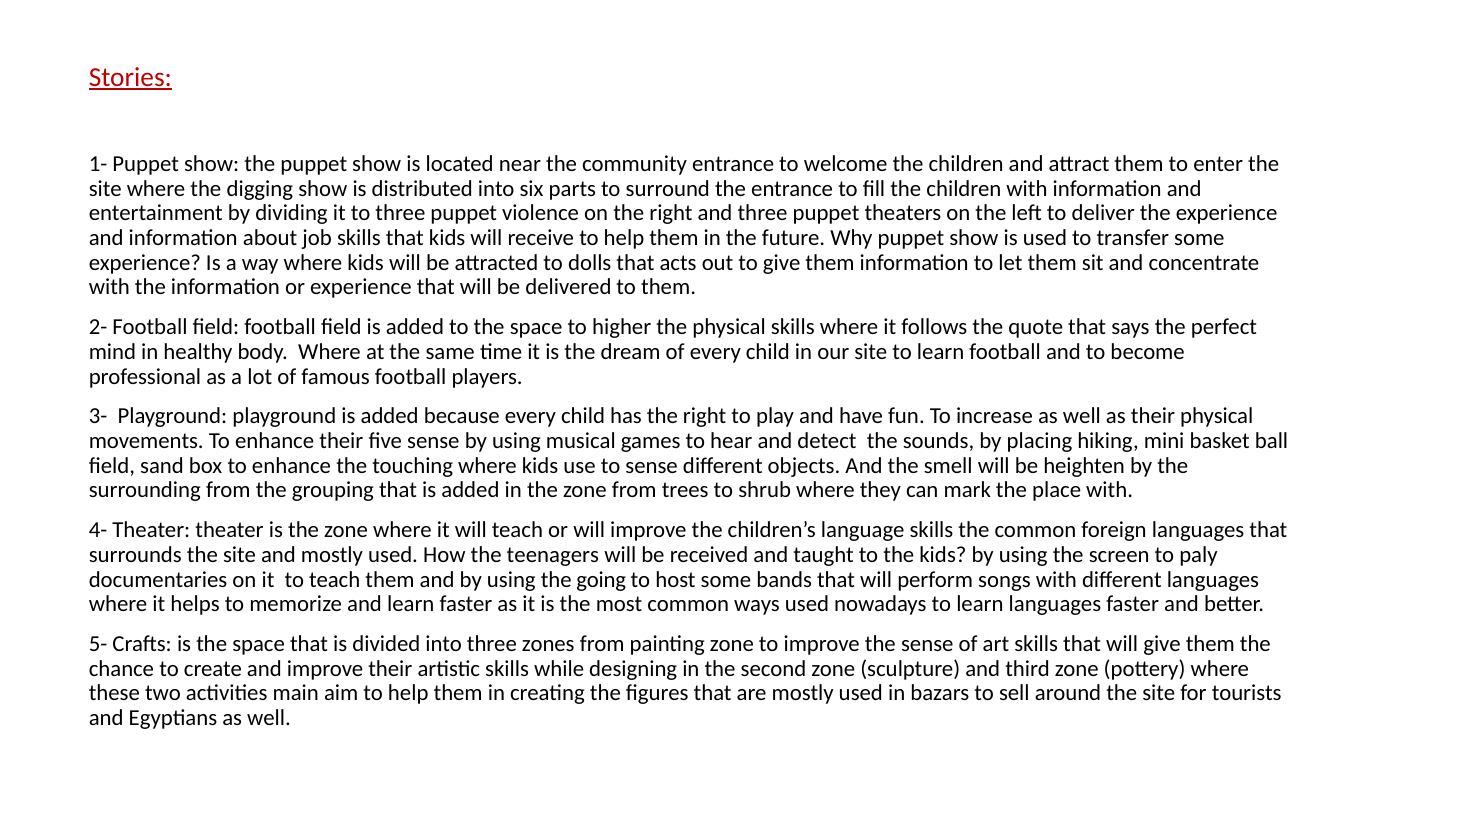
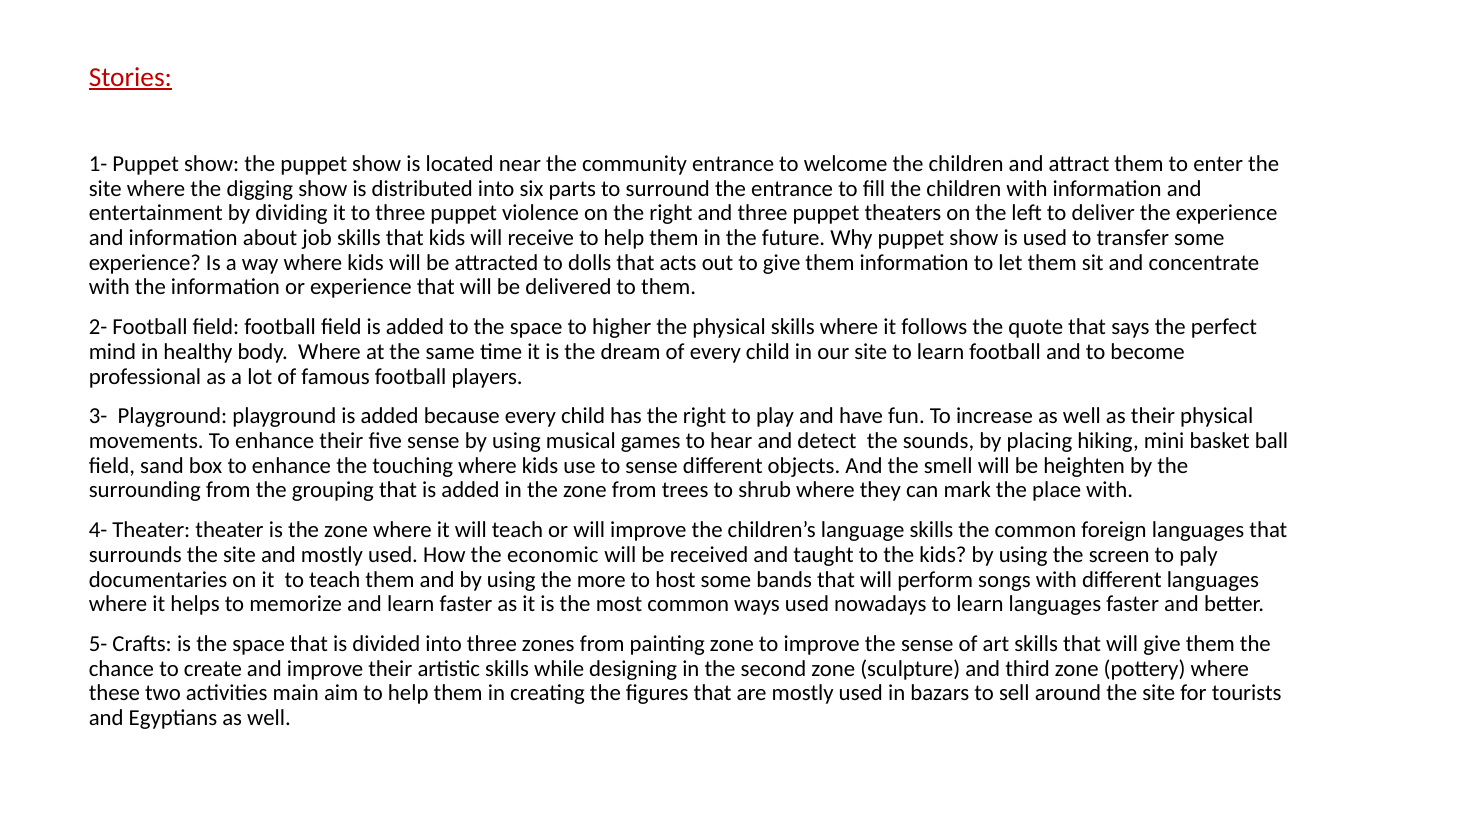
teenagers: teenagers -> economic
going: going -> more
